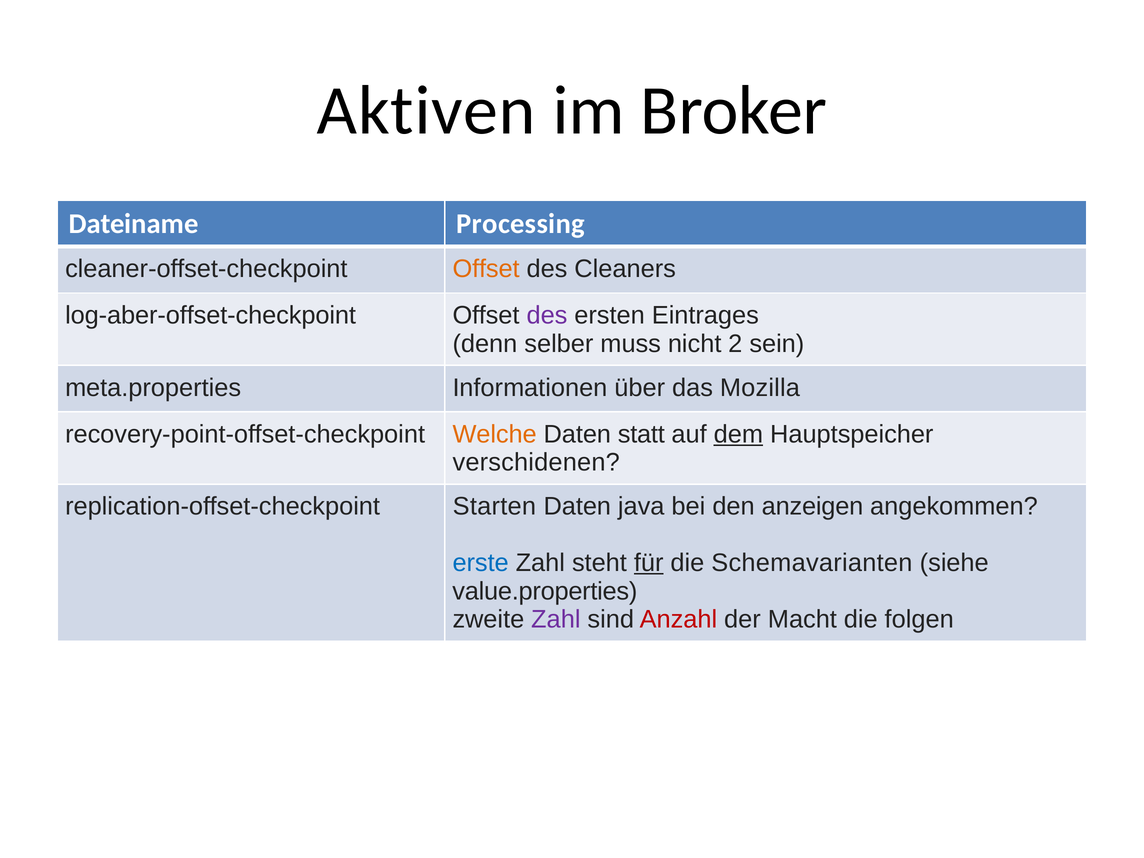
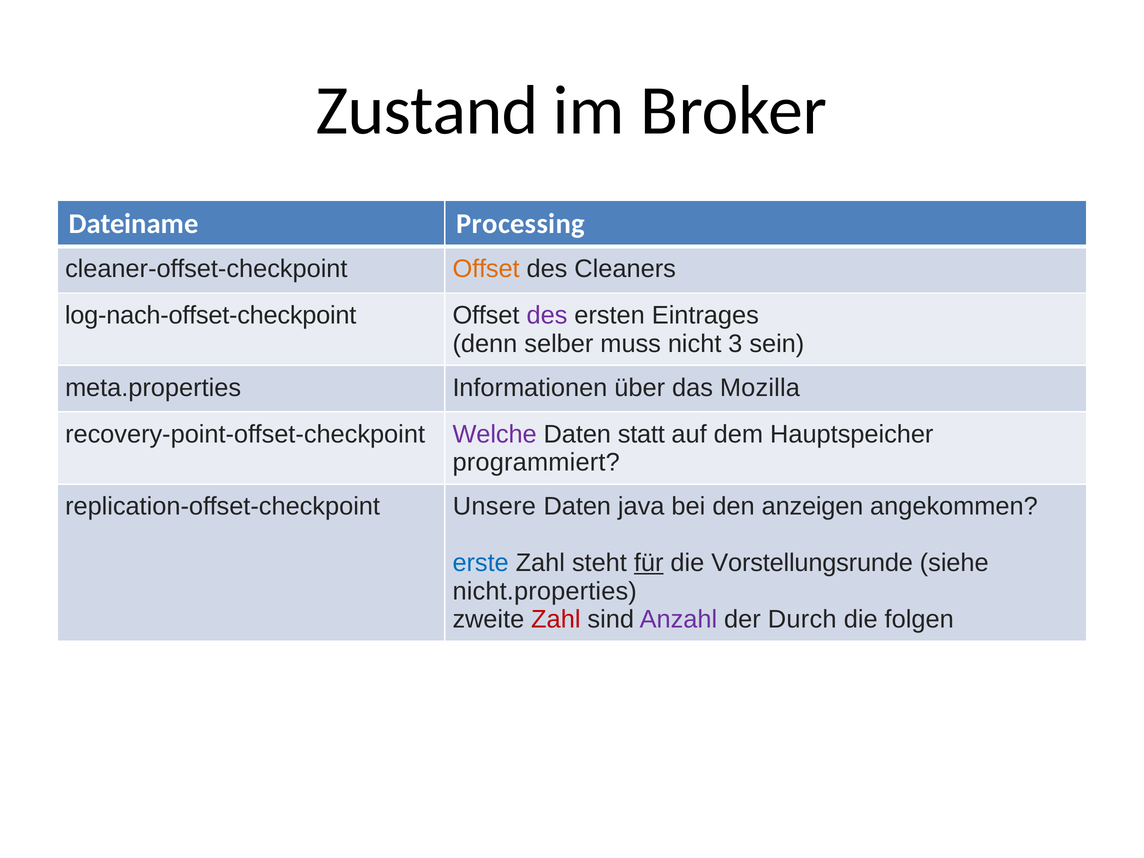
Aktiven: Aktiven -> Zustand
log-aber-offset-checkpoint: log-aber-offset-checkpoint -> log-nach-offset-checkpoint
2: 2 -> 3
Welche colour: orange -> purple
dem underline: present -> none
verschidenen: verschidenen -> programmiert
Starten: Starten -> Unsere
Schemavarianten: Schemavarianten -> Vorstellungsrunde
value.properties: value.properties -> nicht.properties
Zahl at (556, 620) colour: purple -> red
Anzahl colour: red -> purple
Macht: Macht -> Durch
